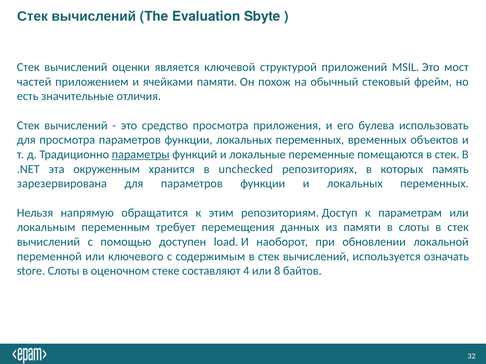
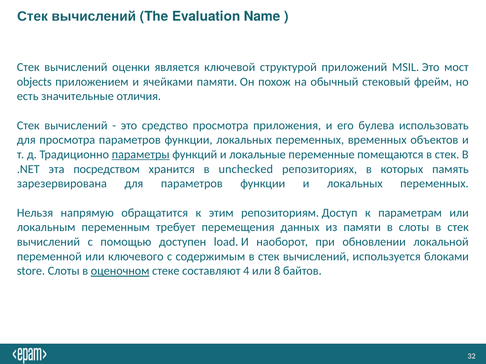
Sbyte: Sbyte -> Name
частей: частей -> objects
окруженным: окруженным -> посредством
означать: означать -> блоками
оценочном underline: none -> present
